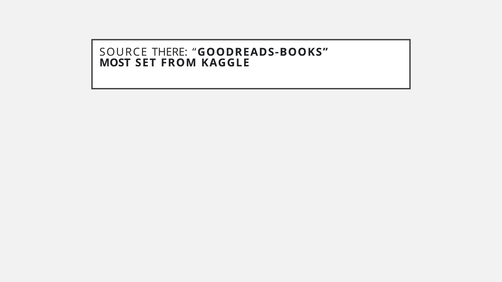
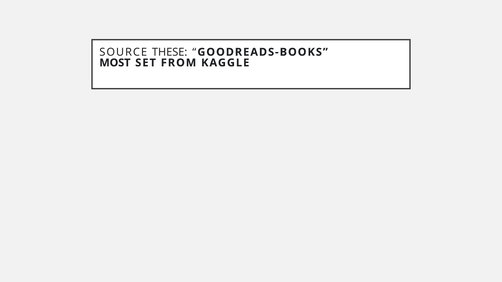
THERE: THERE -> THESE
